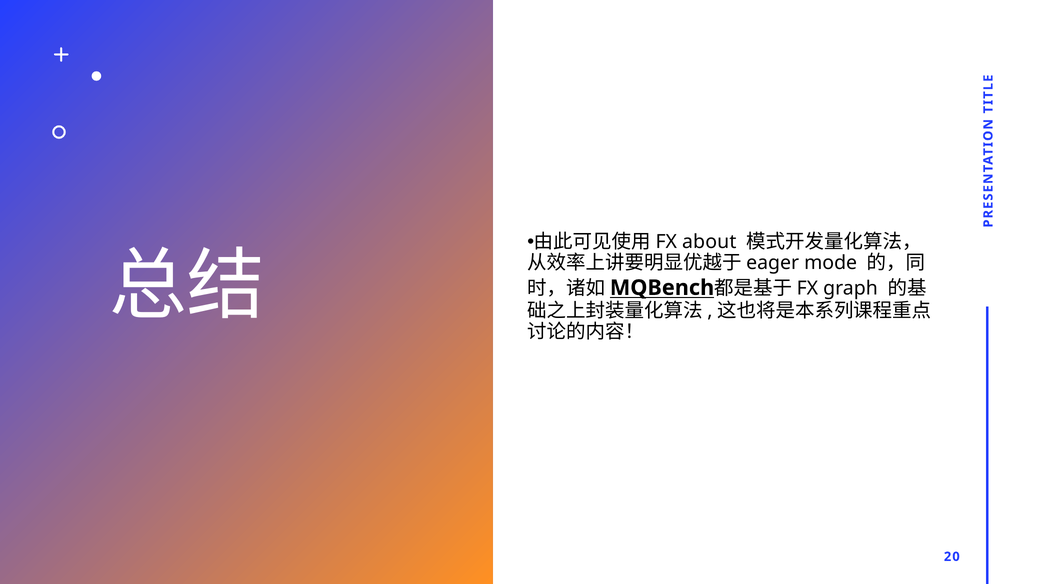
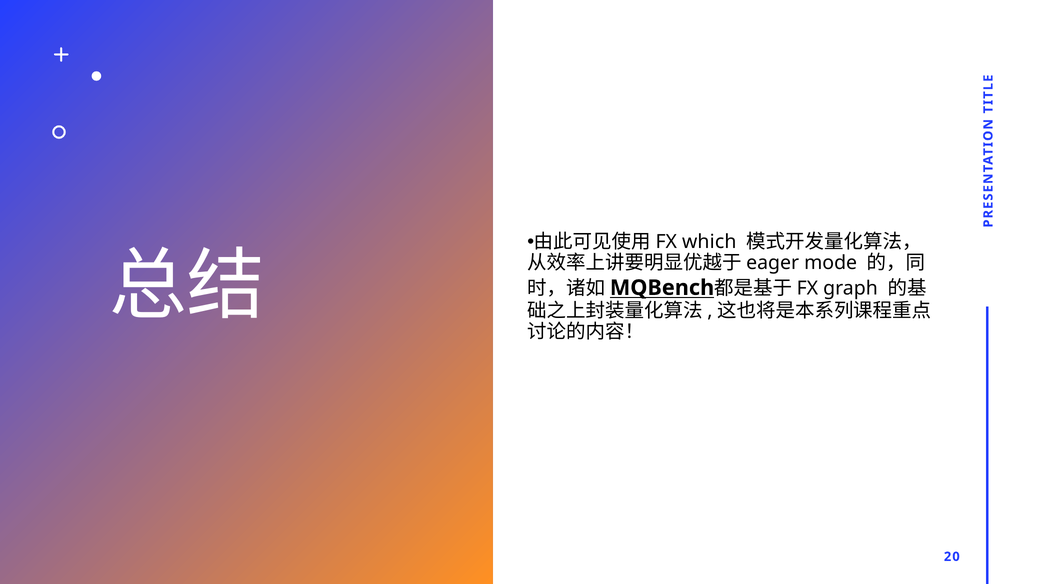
about: about -> which
